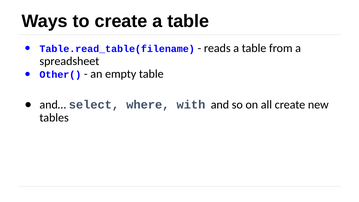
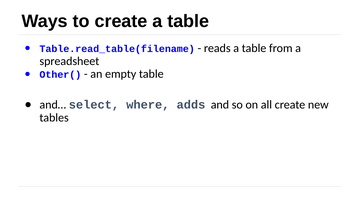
with: with -> adds
